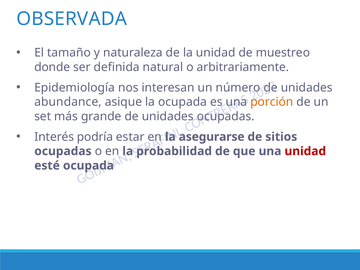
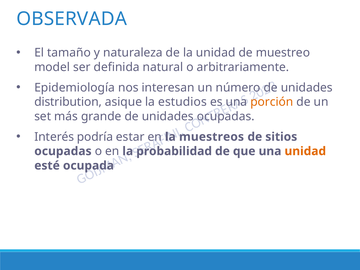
donde: donde -> model
abundance: abundance -> distribution
la ocupada: ocupada -> estudios
asegurarse: asegurarse -> muestreos
unidad at (305, 151) colour: red -> orange
